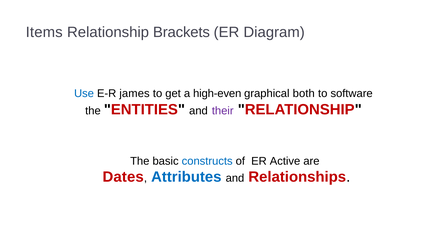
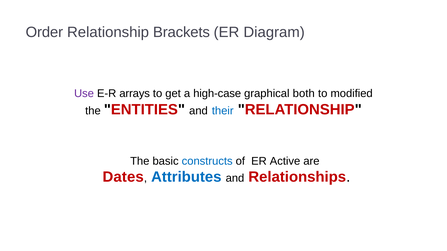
Items: Items -> Order
Use colour: blue -> purple
james: james -> arrays
high-even: high-even -> high-case
software: software -> modified
their colour: purple -> blue
